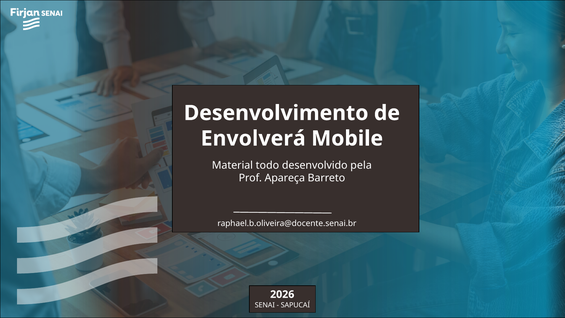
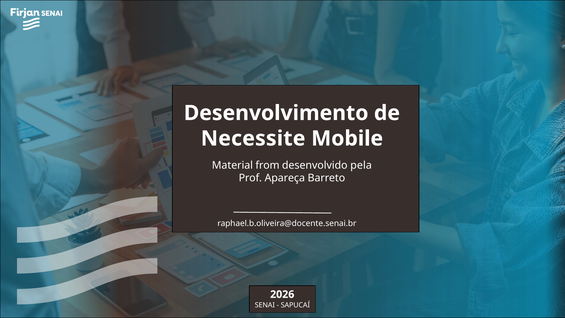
Envolverá: Envolverá -> Necessite
todo: todo -> from
